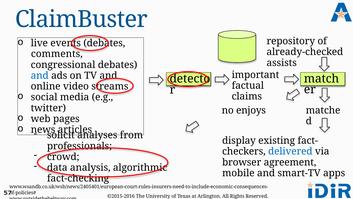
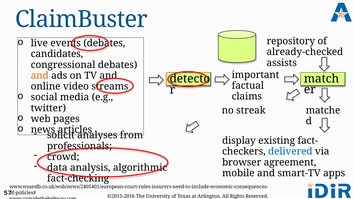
comments: comments -> candidates
and at (40, 75) colour: blue -> orange
enjoys: enjoys -> streak
